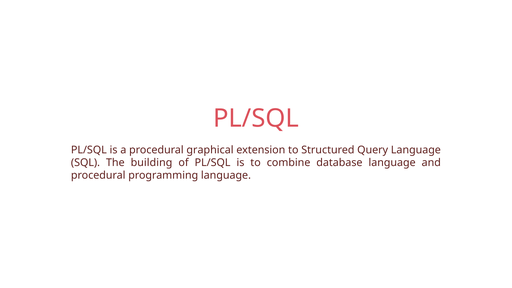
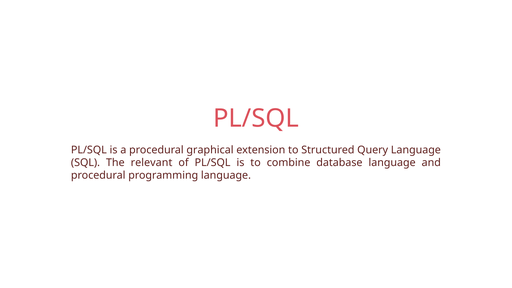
building: building -> relevant
